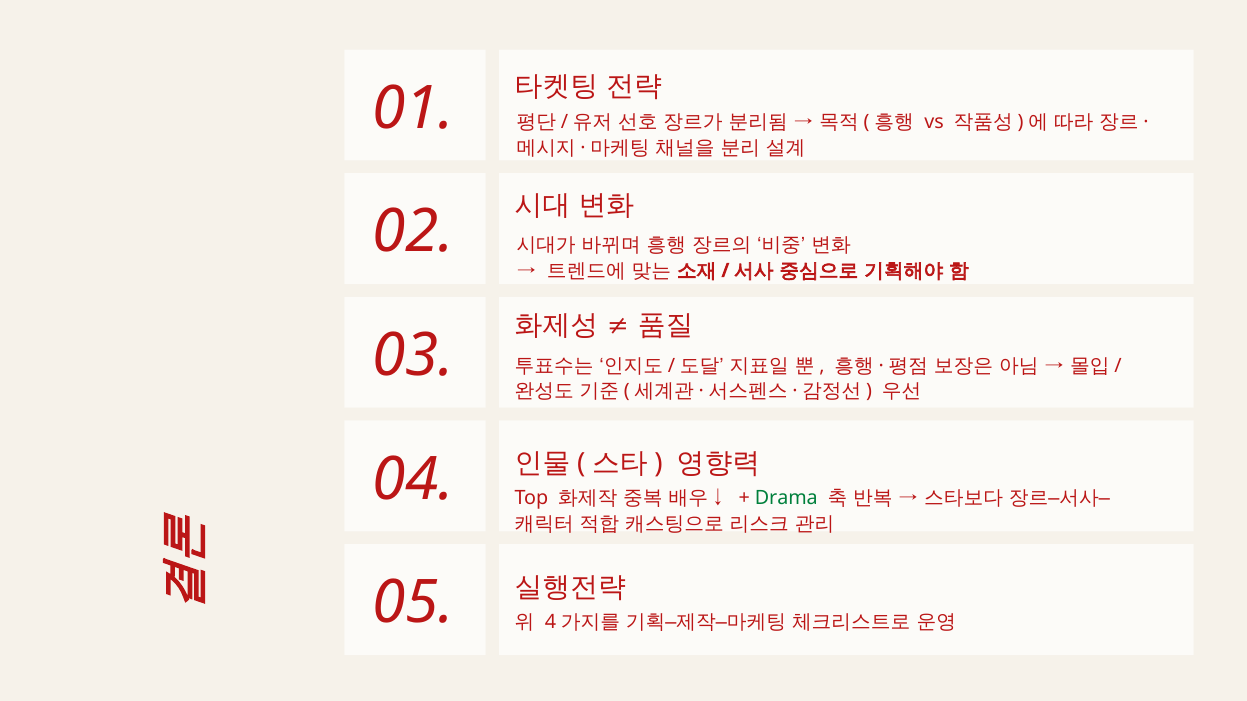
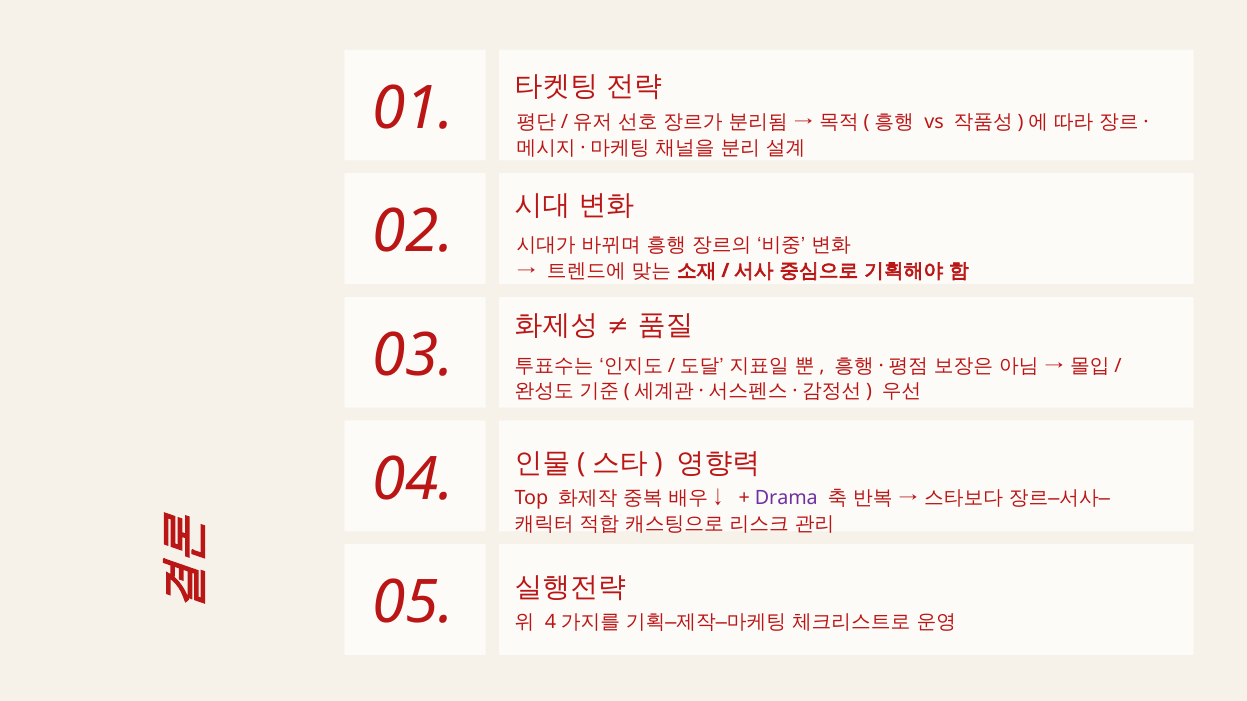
Drama colour: green -> purple
